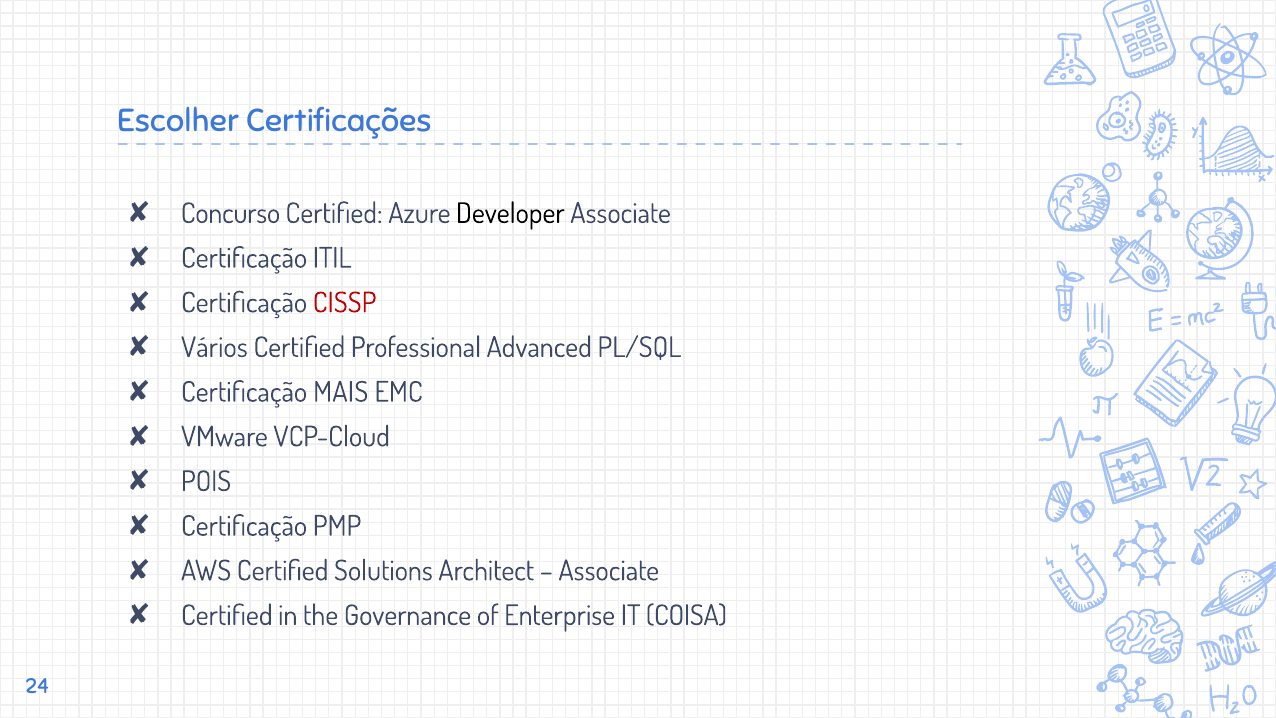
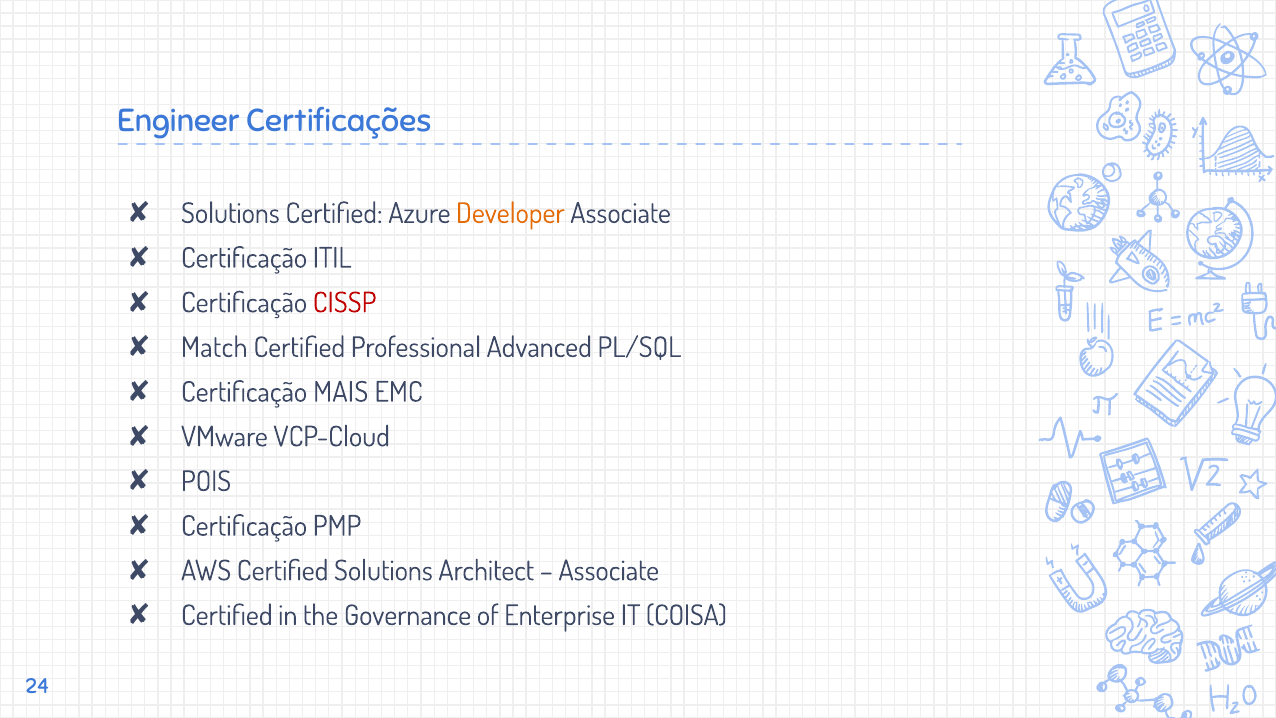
Escolher: Escolher -> Engineer
Concurso at (230, 214): Concurso -> Solutions
Developer colour: black -> orange
Vários: Vários -> Match
